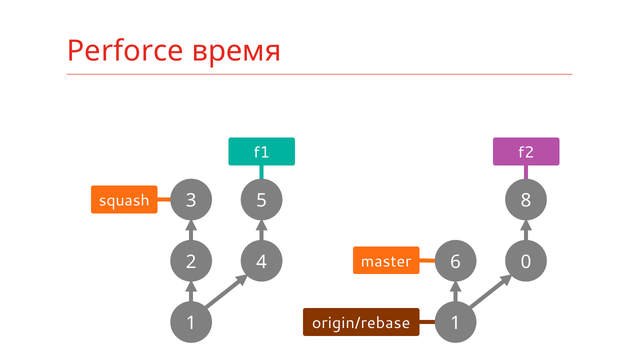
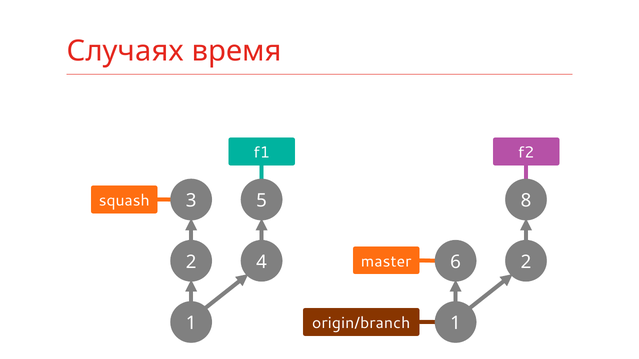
Perforce: Perforce -> Случаях
master 0: 0 -> 2
origin/rebase: origin/rebase -> origin/branch
